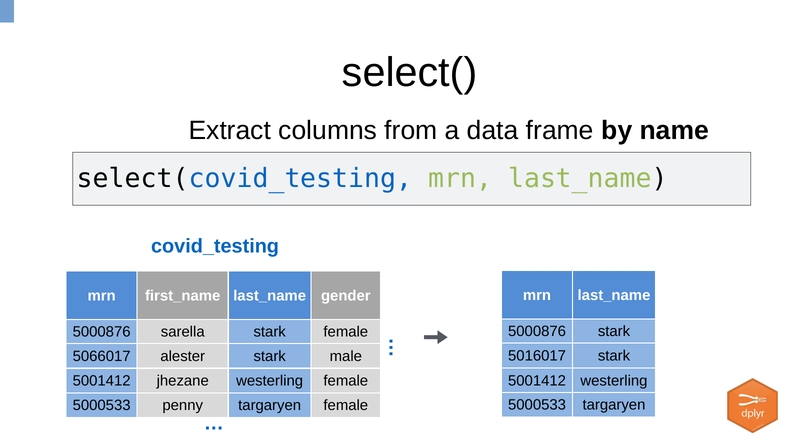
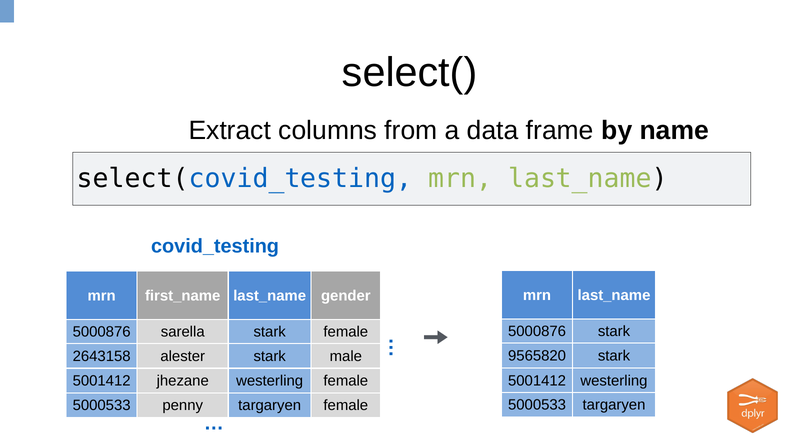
5016017: 5016017 -> 9565820
5066017: 5066017 -> 2643158
